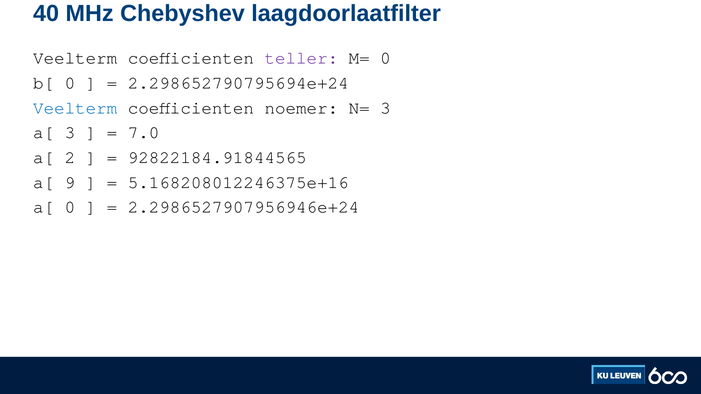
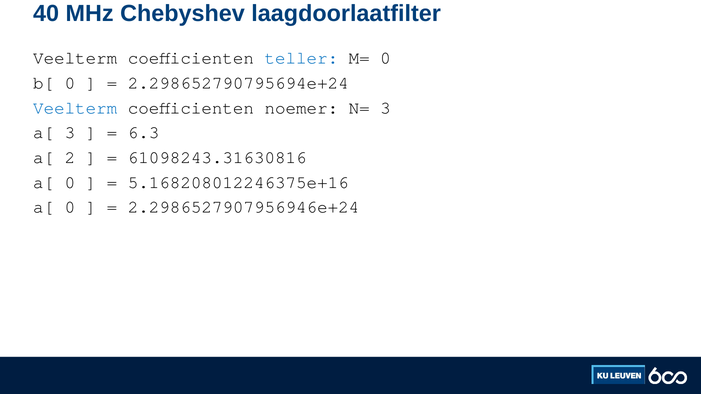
teller colour: purple -> blue
7.0: 7.0 -> 6.3
92822184.91844565: 92822184.91844565 -> 61098243.31630816
9 at (70, 182): 9 -> 0
